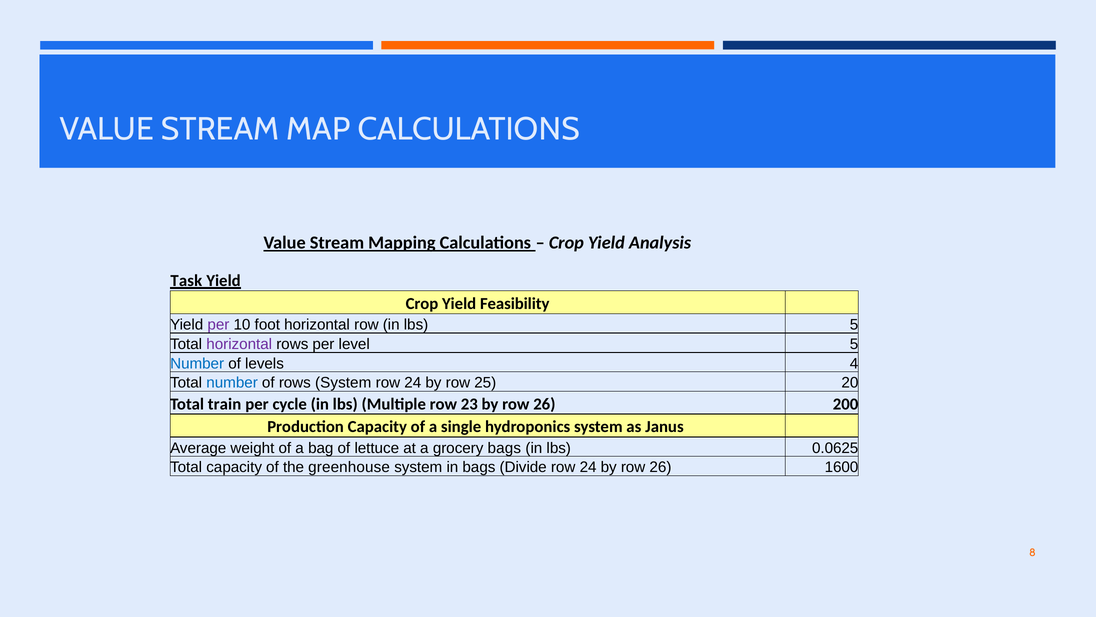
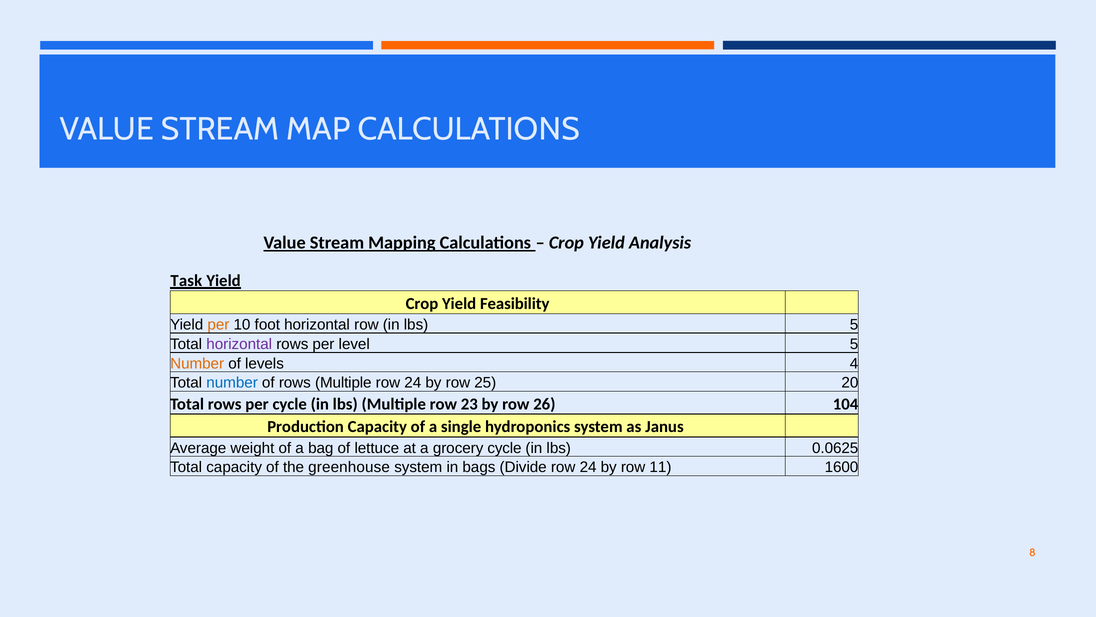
per at (218, 325) colour: purple -> orange
Number at (197, 363) colour: blue -> orange
rows System: System -> Multiple
Total train: train -> rows
200: 200 -> 104
grocery bags: bags -> cycle
24 by row 26: 26 -> 11
